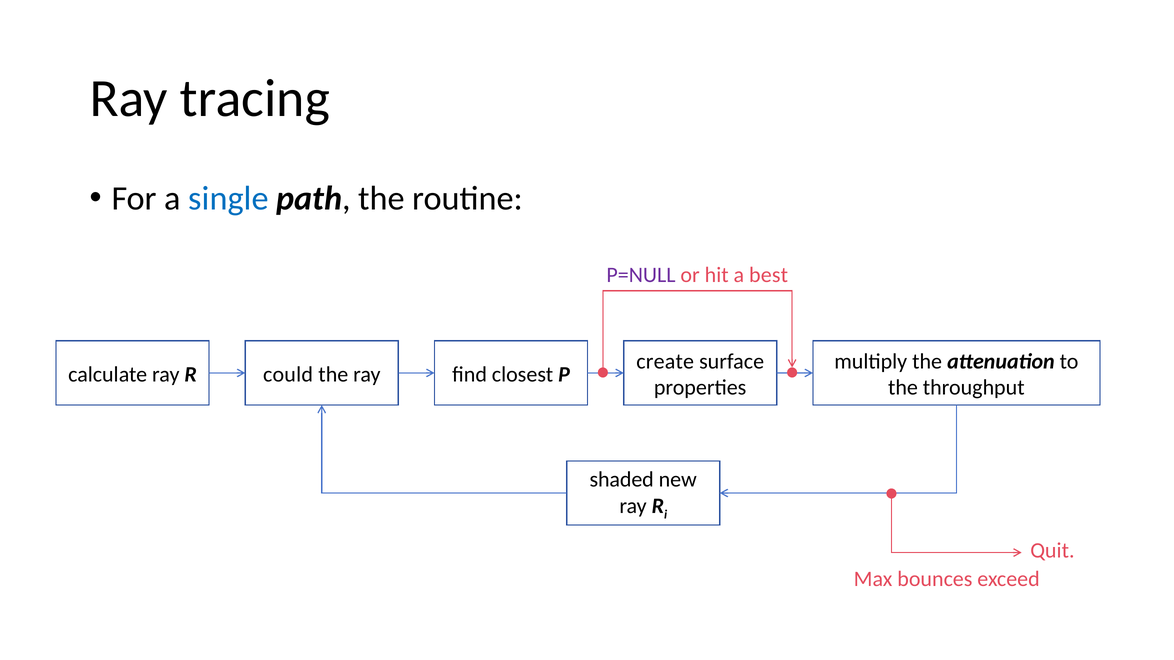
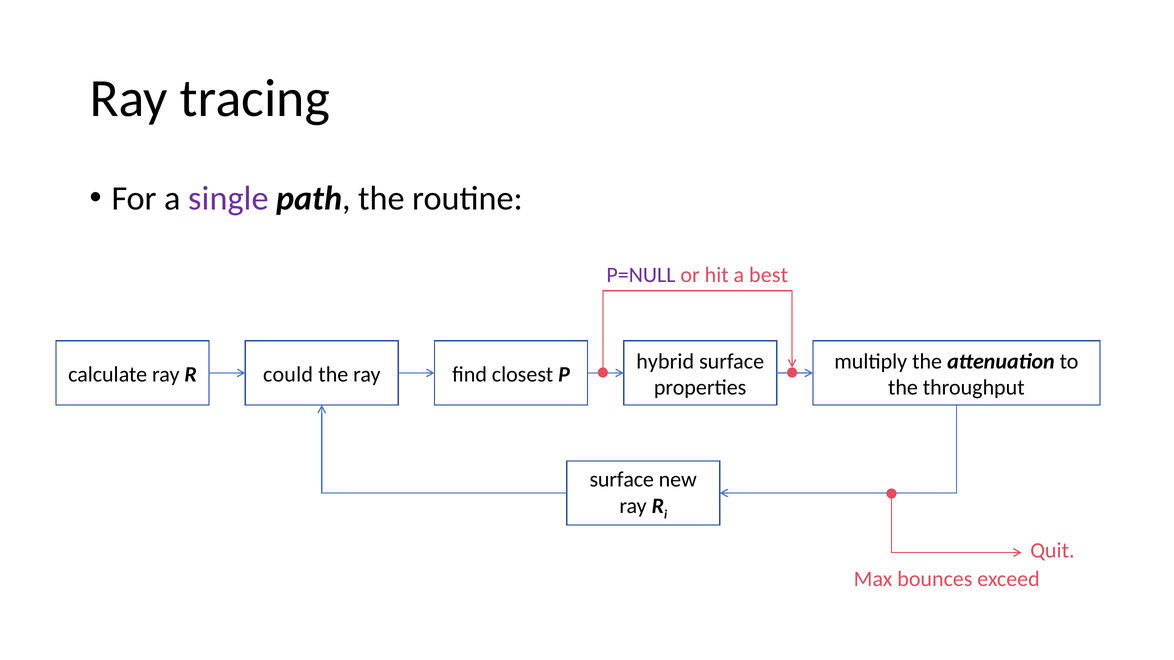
single colour: blue -> purple
create: create -> hybrid
shaded at (622, 480): shaded -> surface
